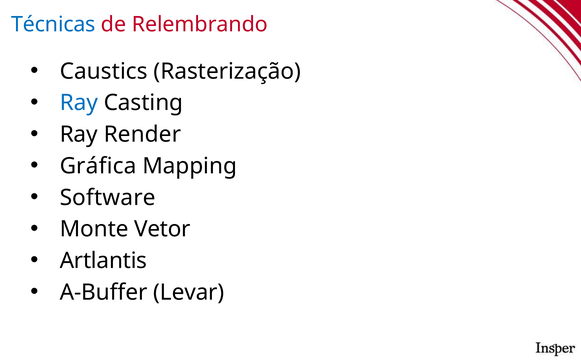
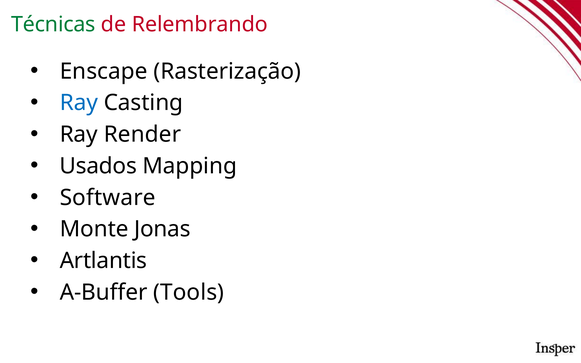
Técnicas colour: blue -> green
Caustics: Caustics -> Enscape
Gráfica: Gráfica -> Usados
Vetor: Vetor -> Jonas
Levar: Levar -> Tools
